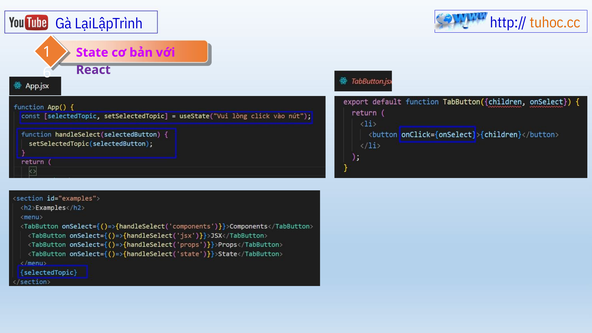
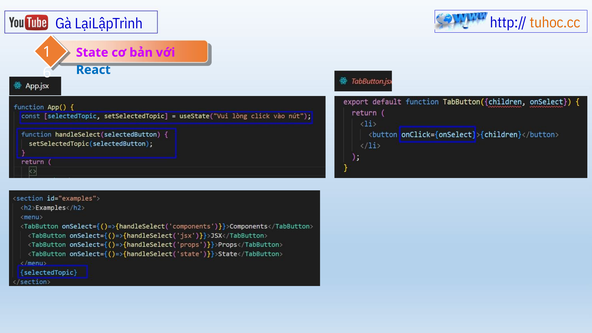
React colour: purple -> blue
